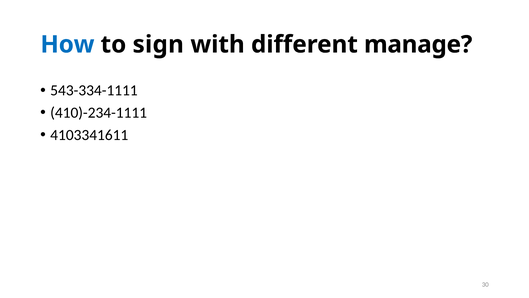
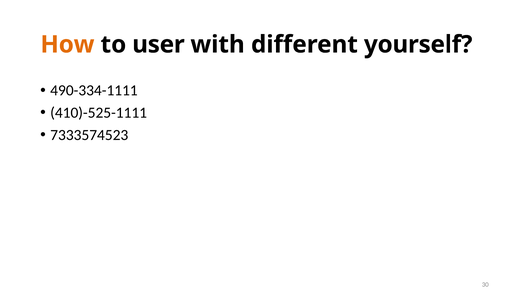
How colour: blue -> orange
sign: sign -> user
manage: manage -> yourself
543-334-1111: 543-334-1111 -> 490-334-1111
410)-234-1111: 410)-234-1111 -> 410)-525-1111
4103341611: 4103341611 -> 7333574523
